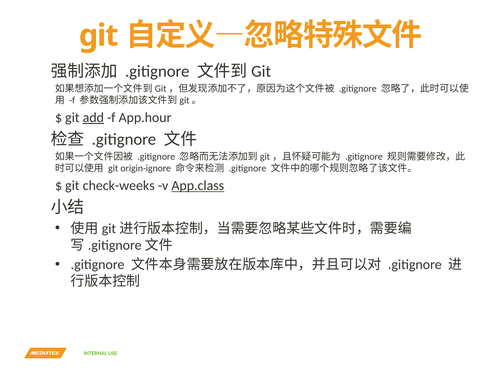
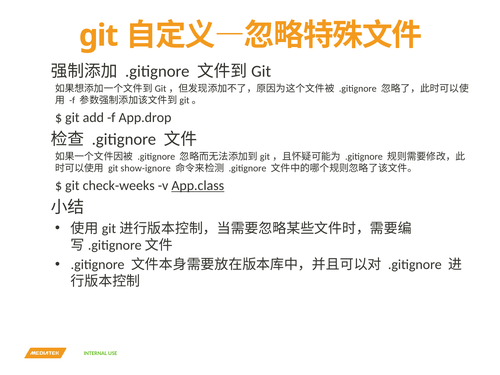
add underline: present -> none
App.hour: App.hour -> App.drop
origin-ignore: origin-ignore -> show-ignore
